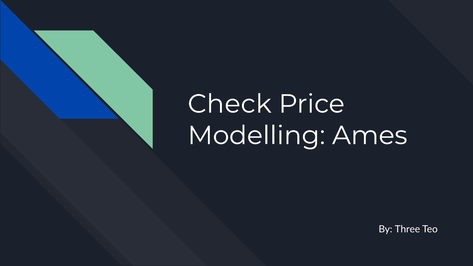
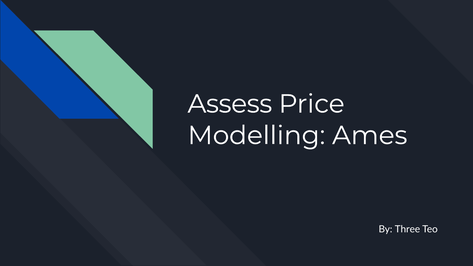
Check: Check -> Assess
